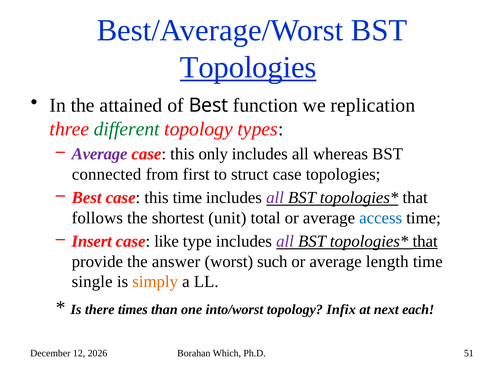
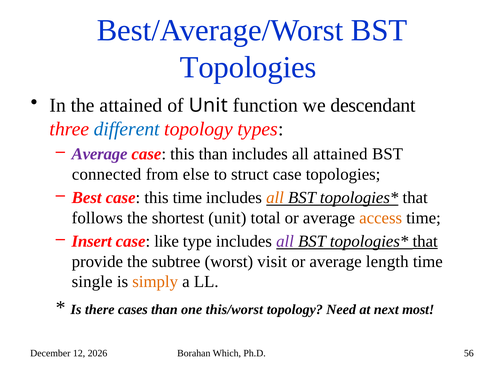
Topologies at (248, 67) underline: present -> none
of Best: Best -> Unit
replication: replication -> descendant
different colour: green -> blue
this only: only -> than
all whereas: whereas -> attained
first: first -> else
all at (275, 198) colour: purple -> orange
access colour: blue -> orange
answer: answer -> subtree
such: such -> visit
times: times -> cases
into/worst: into/worst -> this/worst
Infix: Infix -> Need
each: each -> most
51: 51 -> 56
